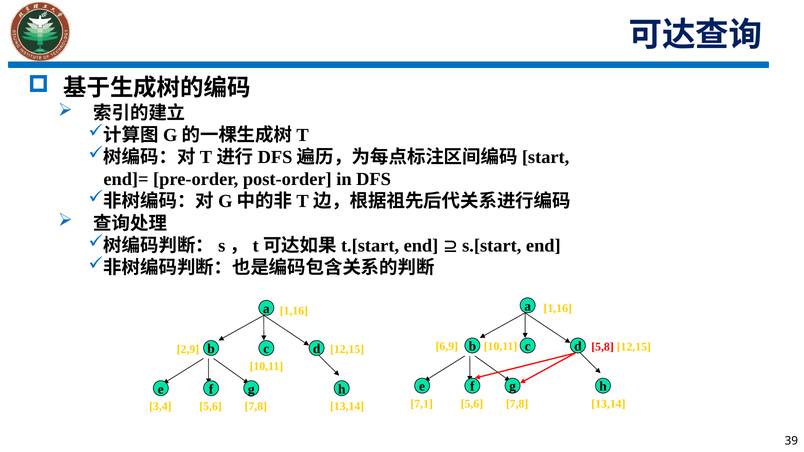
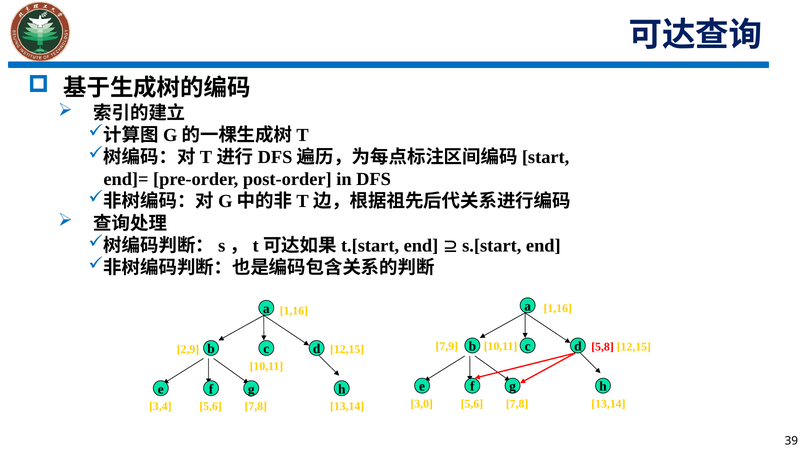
6,9: 6,9 -> 7,9
7,1: 7,1 -> 3,0
